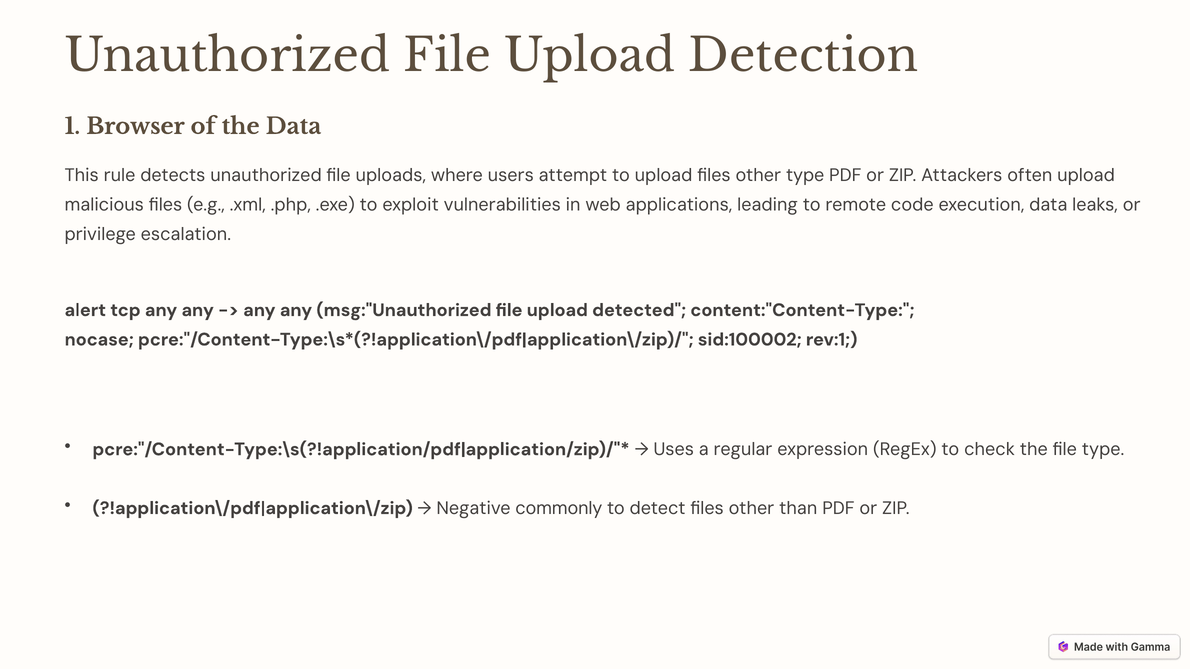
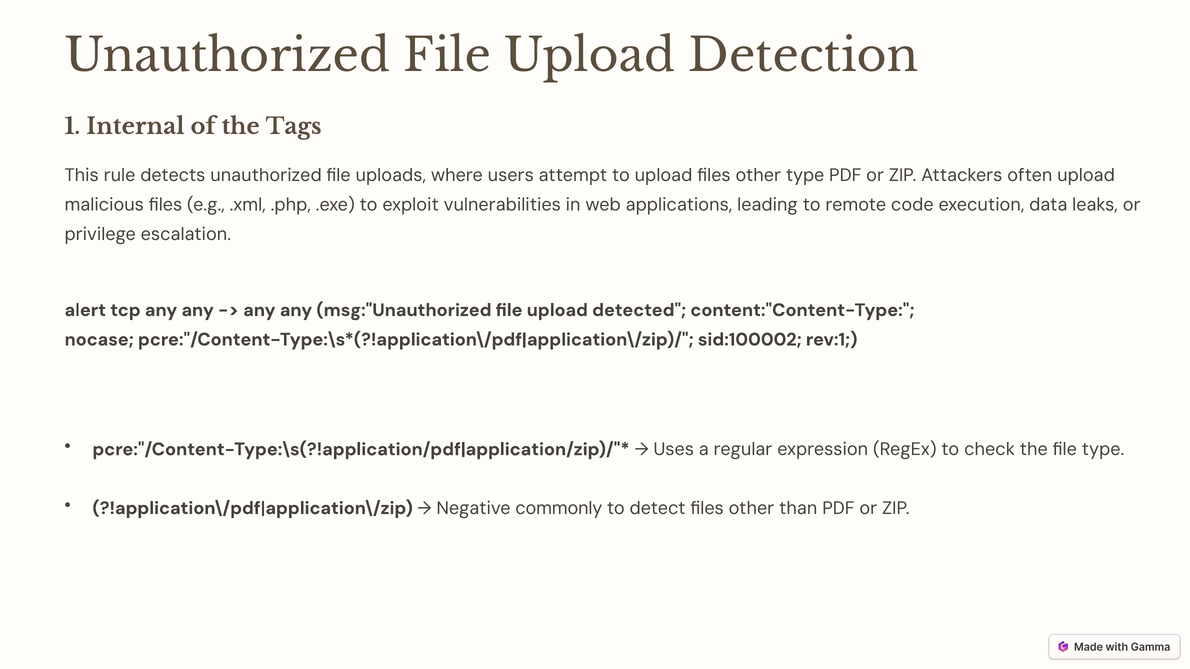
Browser: Browser -> Internal
the Data: Data -> Tags
